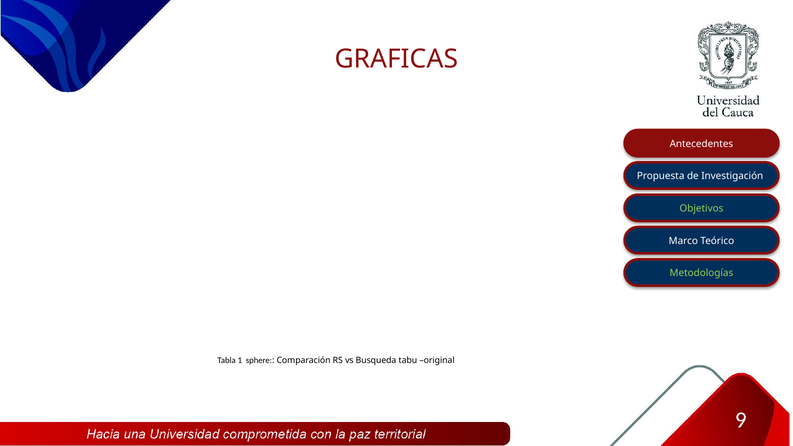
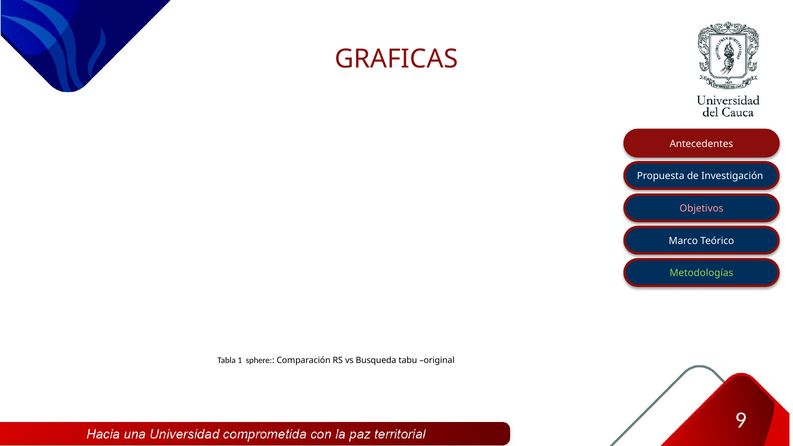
Objetivos colour: light green -> pink
